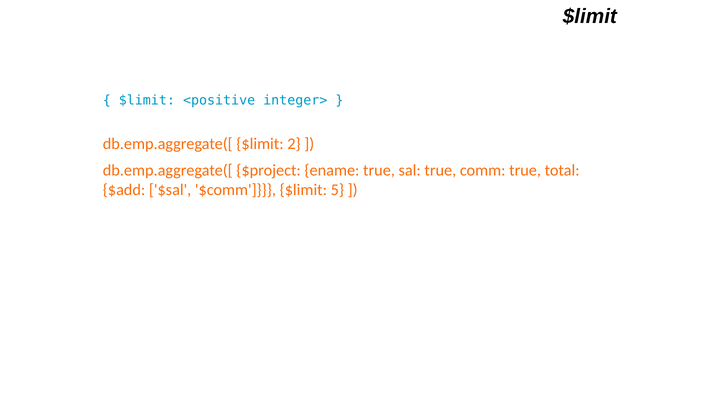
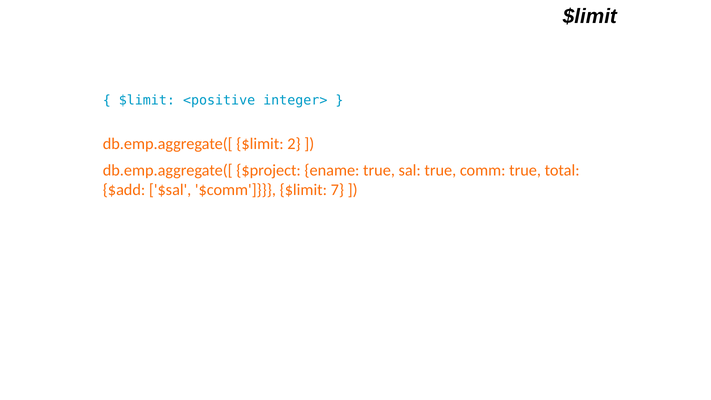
5: 5 -> 7
